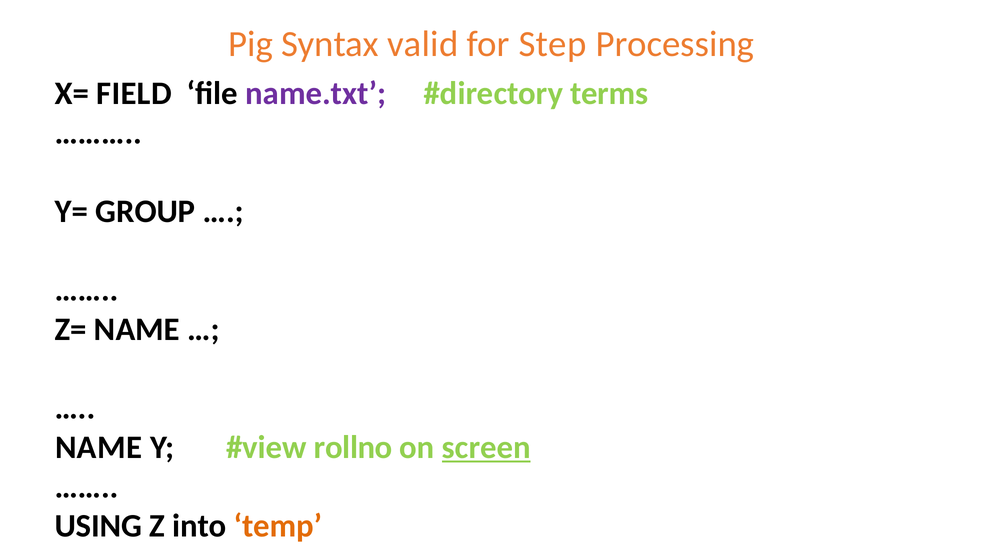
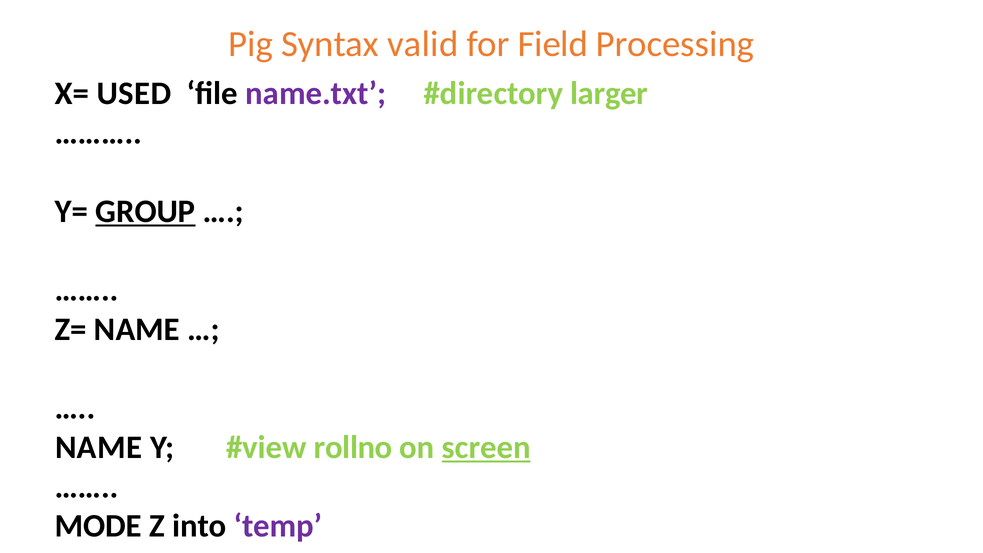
Step: Step -> Field
FIELD: FIELD -> USED
terms: terms -> larger
GROUP underline: none -> present
USING: USING -> MODE
temp colour: orange -> purple
